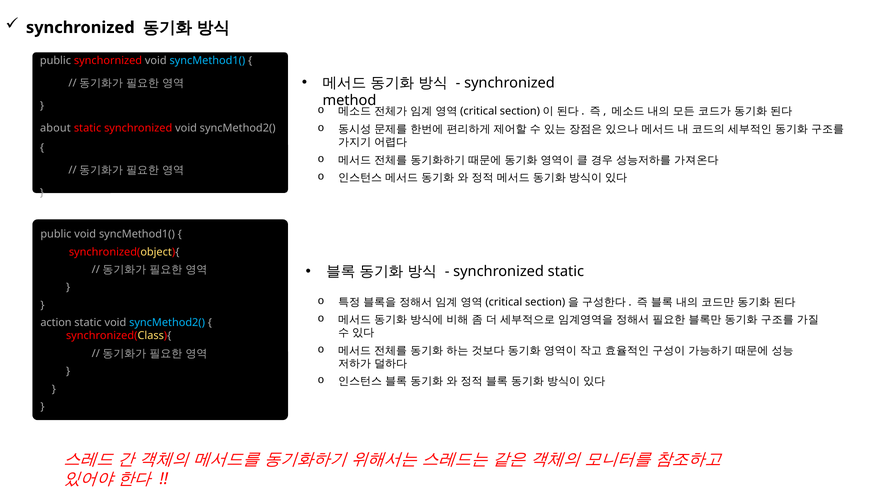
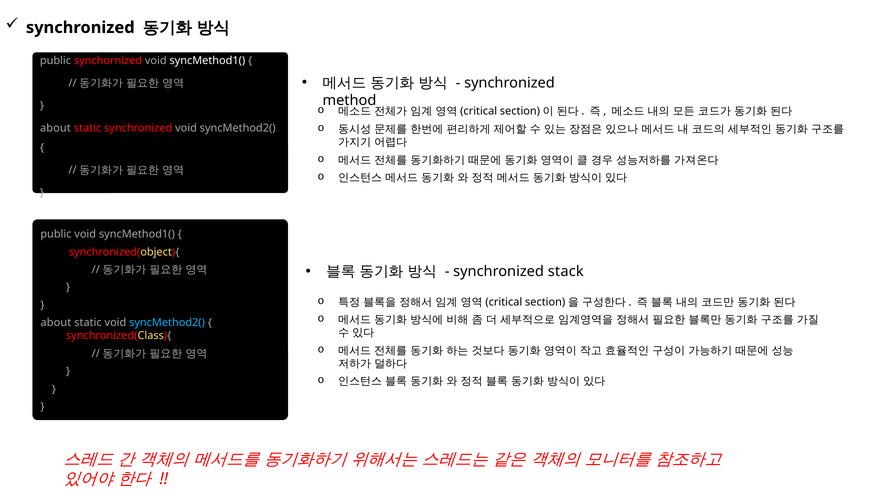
syncMethod1( at (207, 61) colour: light blue -> white
synchronized static: static -> stack
action at (56, 323): action -> about
